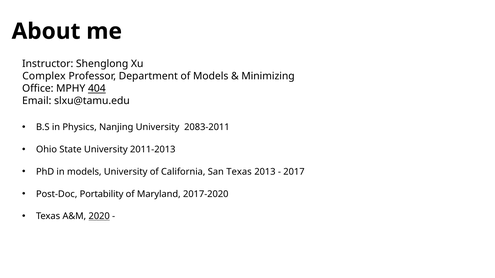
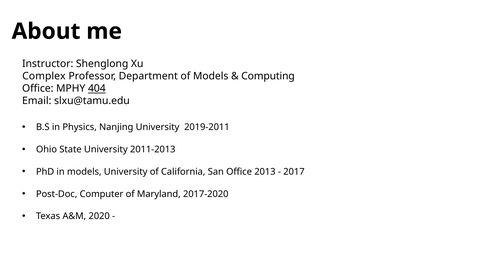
Minimizing: Minimizing -> Computing
2083-2011: 2083-2011 -> 2019-2011
San Texas: Texas -> Office
Portability: Portability -> Computer
2020 underline: present -> none
